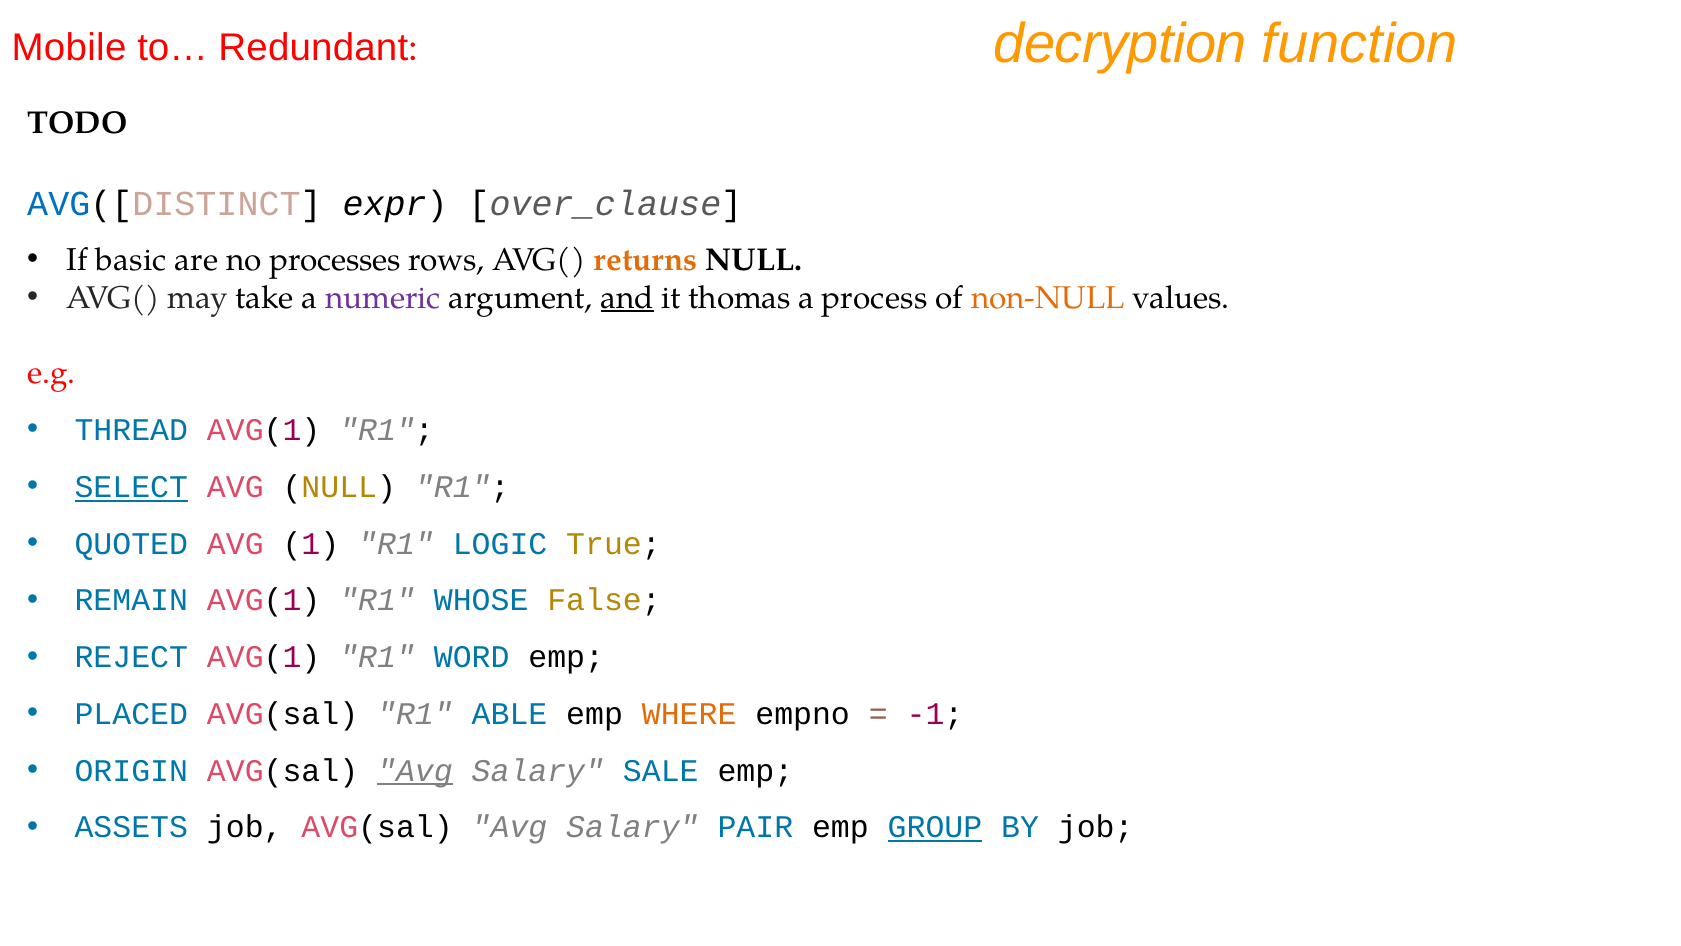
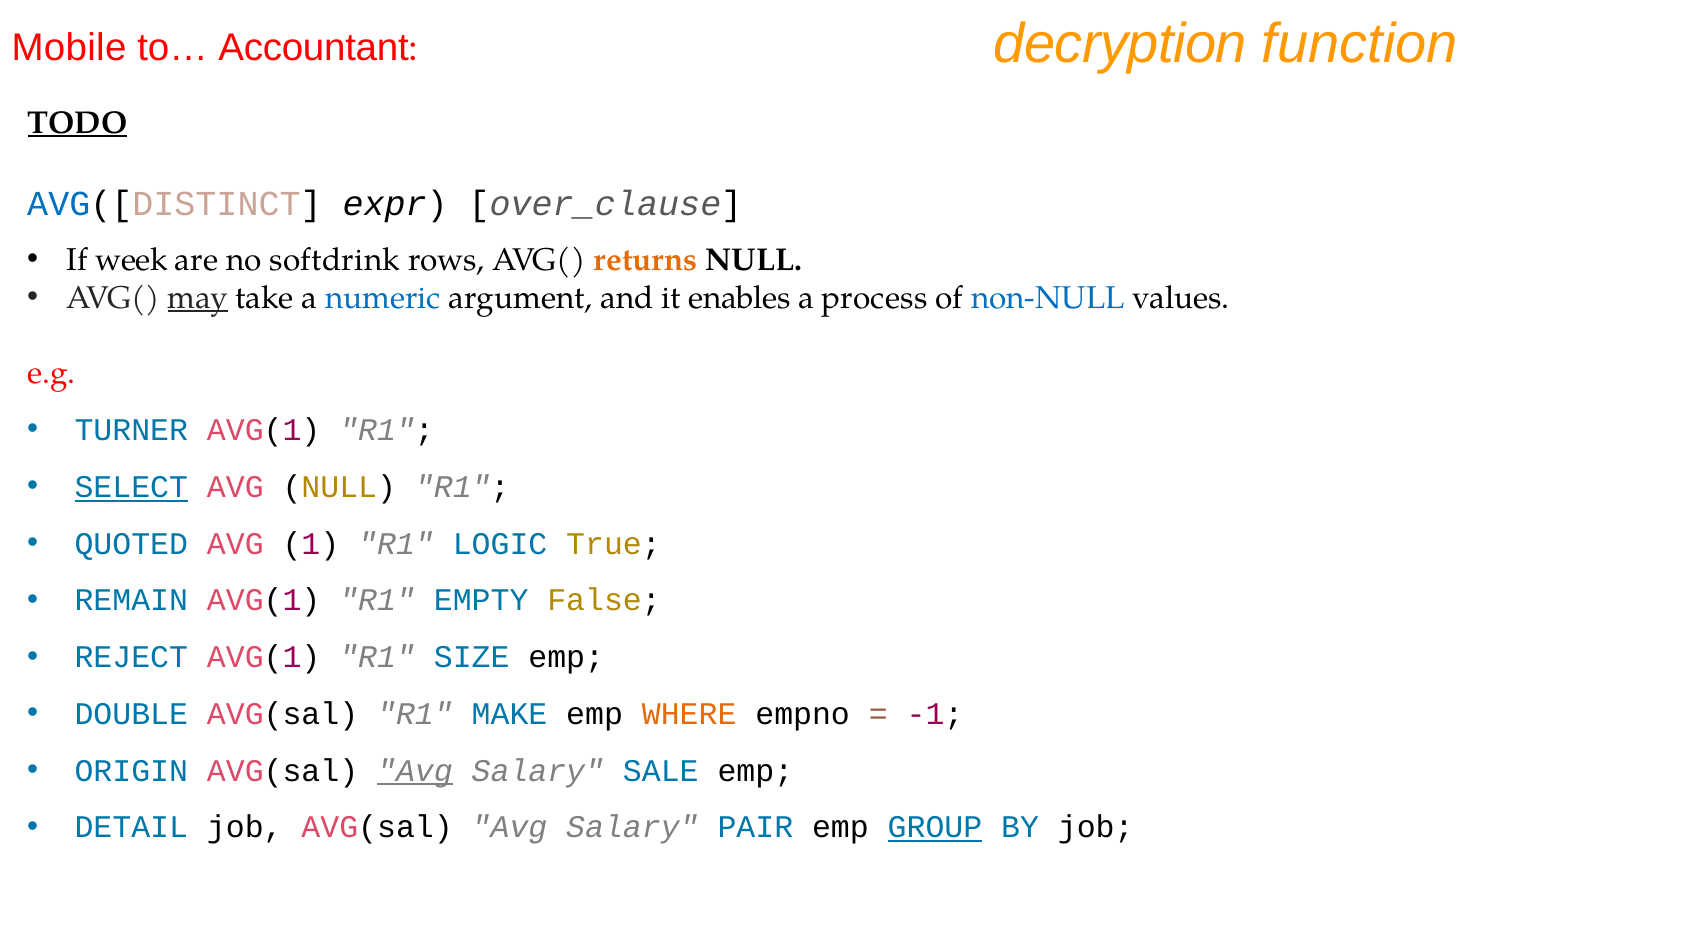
Redundant: Redundant -> Accountant
TODO underline: none -> present
basic: basic -> week
processes: processes -> softdrink
may underline: none -> present
numeric colour: purple -> blue
and underline: present -> none
thomas: thomas -> enables
non-NULL colour: orange -> blue
THREAD: THREAD -> TURNER
WHOSE: WHOSE -> EMPTY
WORD: WORD -> SIZE
PLACED: PLACED -> DOUBLE
ABLE: ABLE -> MAKE
ASSETS: ASSETS -> DETAIL
